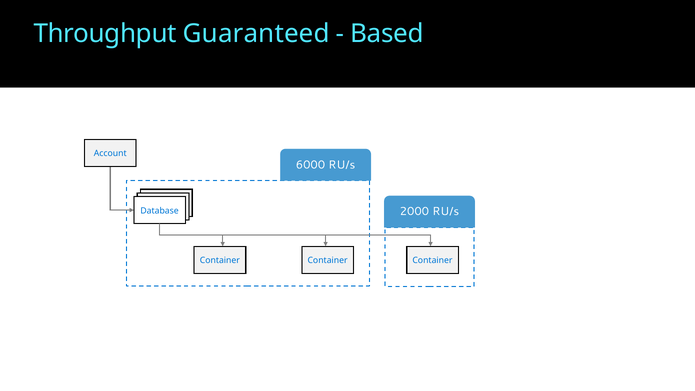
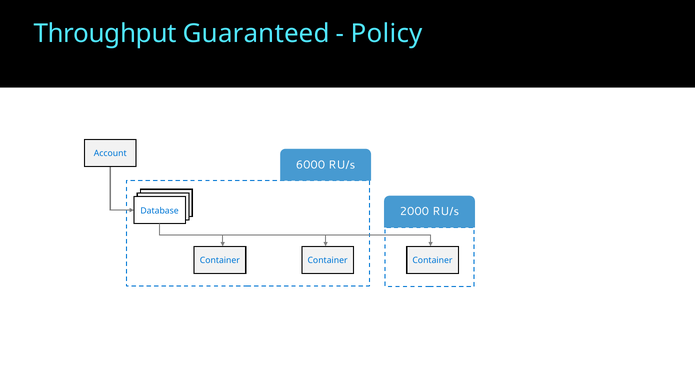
Based: Based -> Policy
